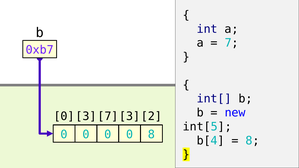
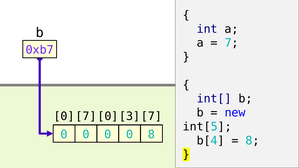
3 at (86, 116): 3 -> 7
7 at (108, 116): 7 -> 0
2 at (151, 116): 2 -> 7
